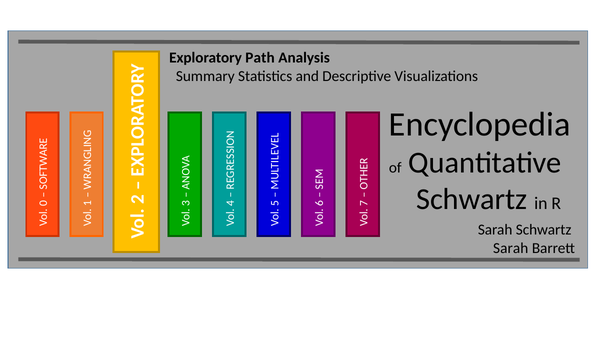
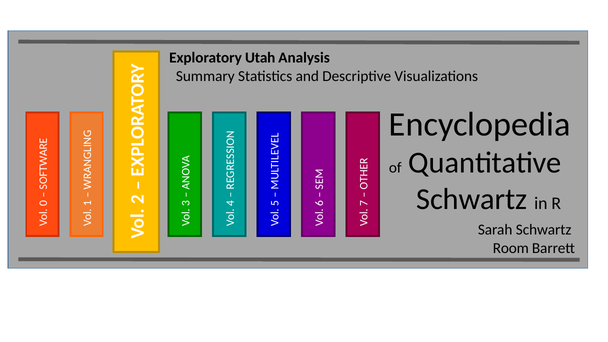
Path: Path -> Utah
Sarah at (511, 248): Sarah -> Room
